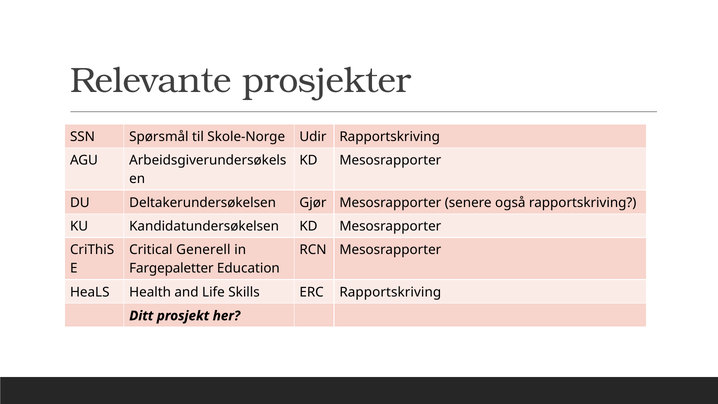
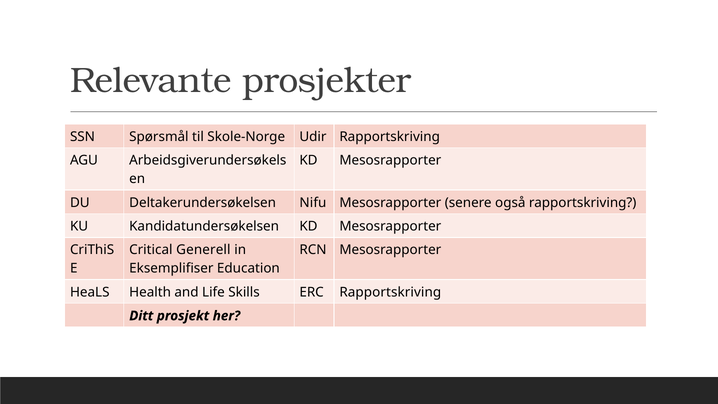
Gjør: Gjør -> Nifu
Fargepaletter: Fargepaletter -> Eksemplifiser
